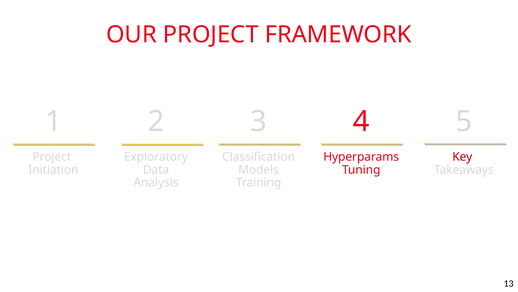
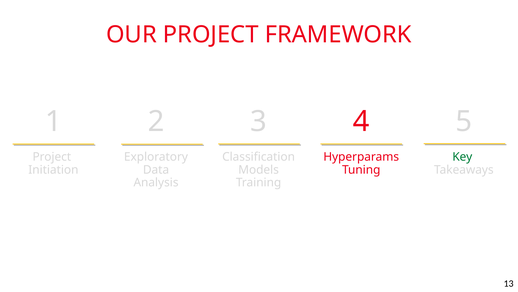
Key colour: red -> green
